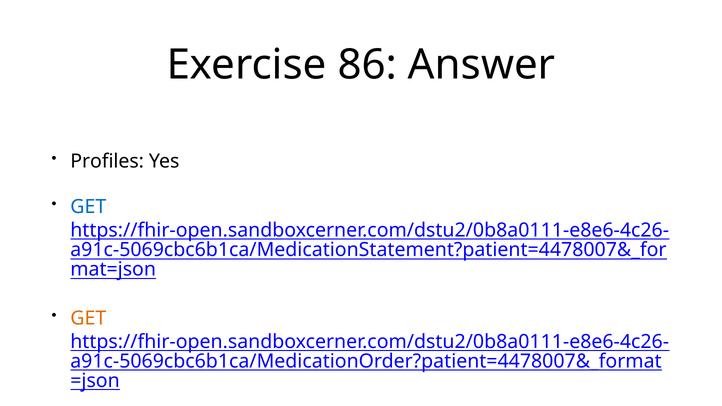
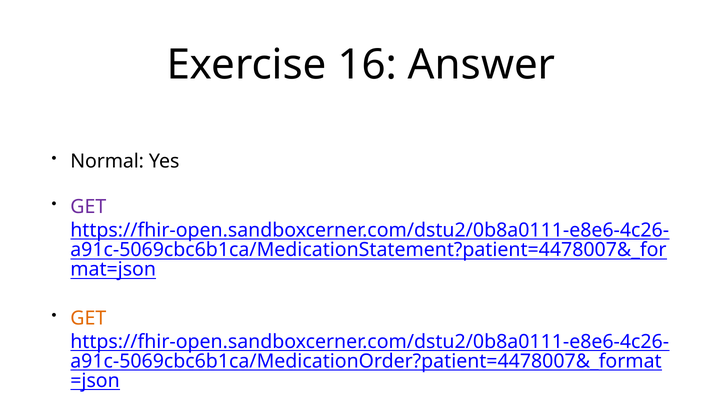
86: 86 -> 16
Profiles: Profiles -> Normal
GET at (88, 207) colour: blue -> purple
